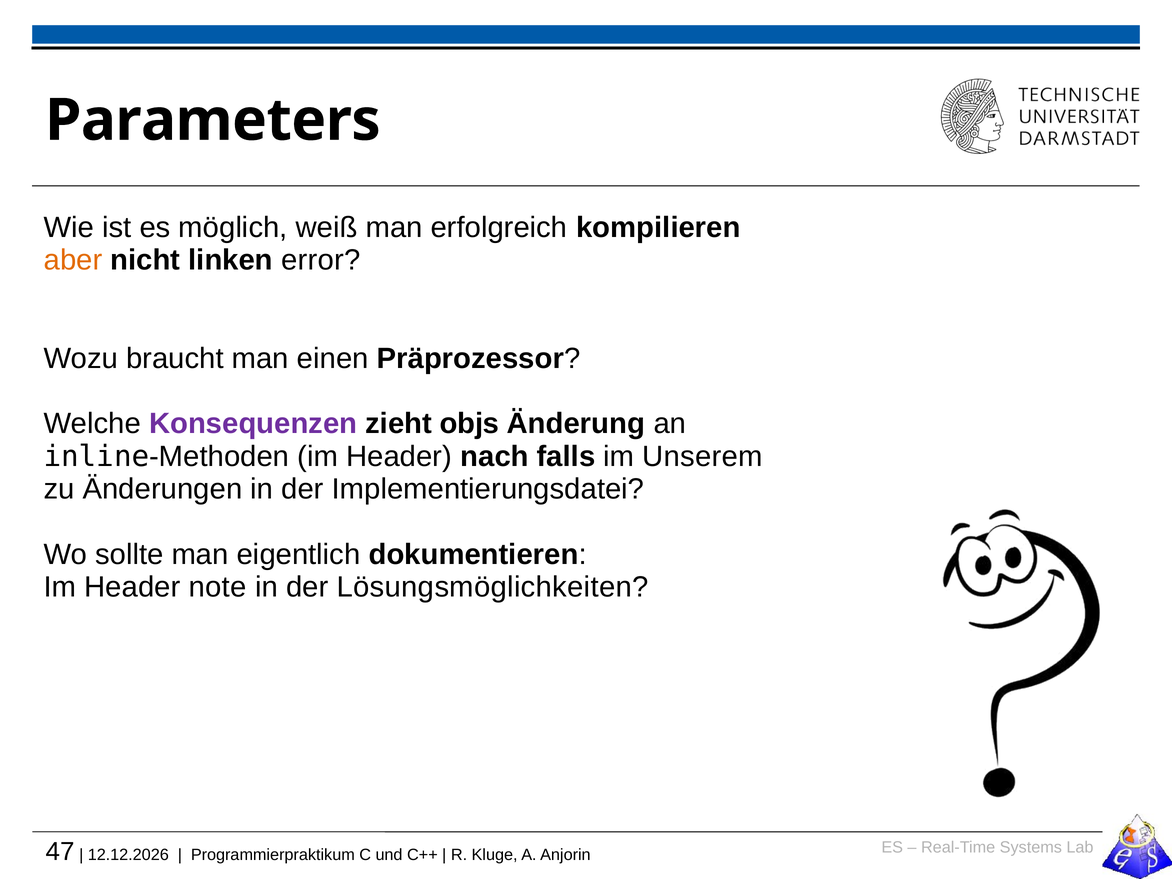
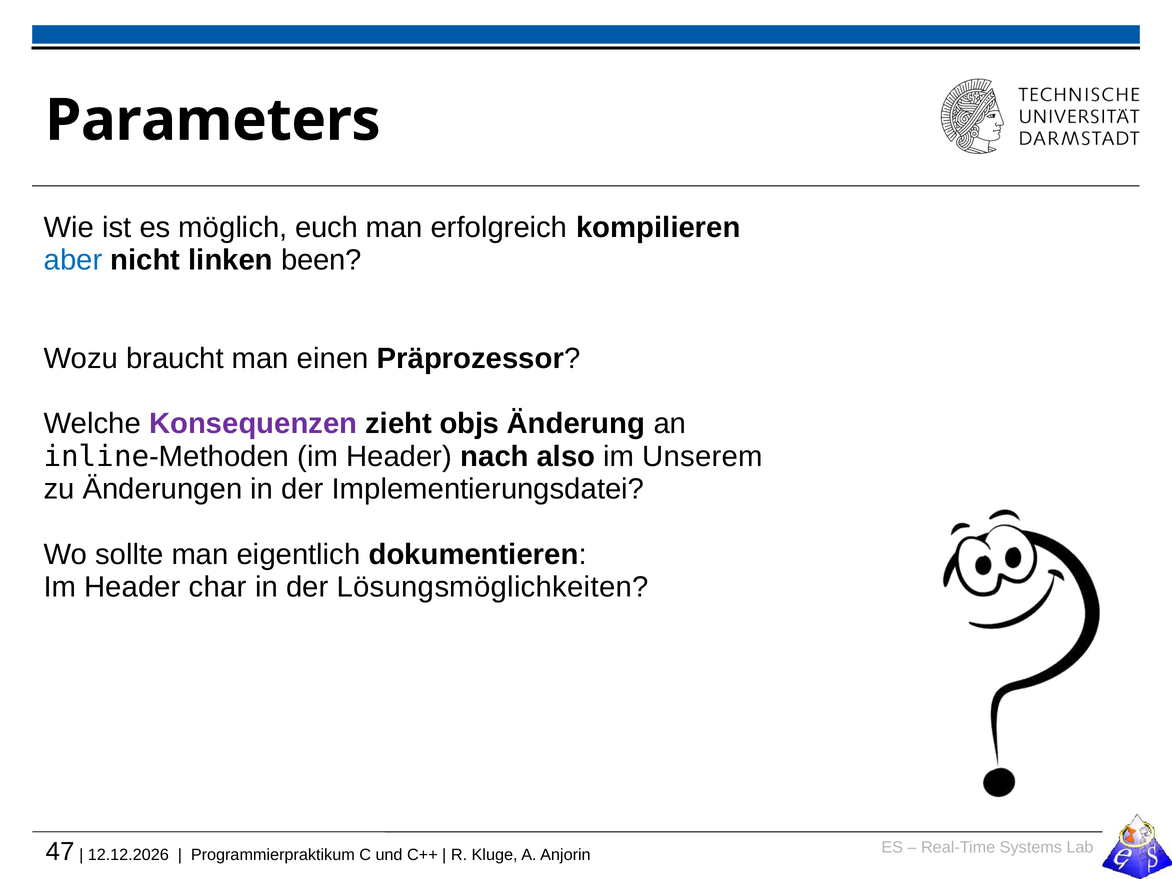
weiß: weiß -> euch
aber colour: orange -> blue
error: error -> been
falls: falls -> also
note: note -> char
